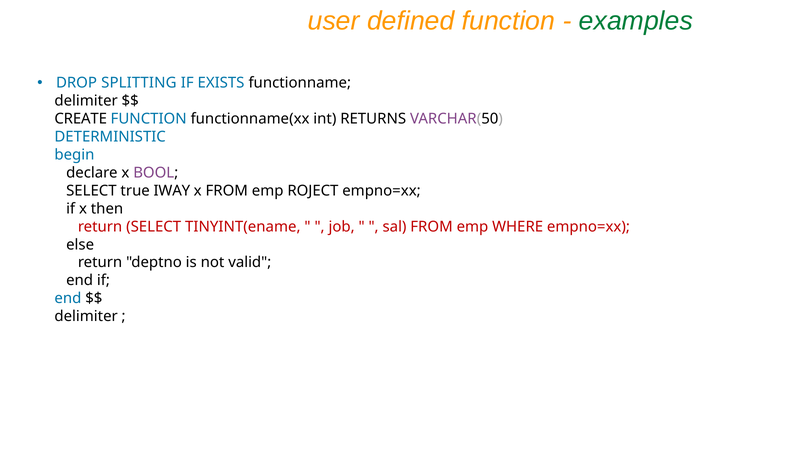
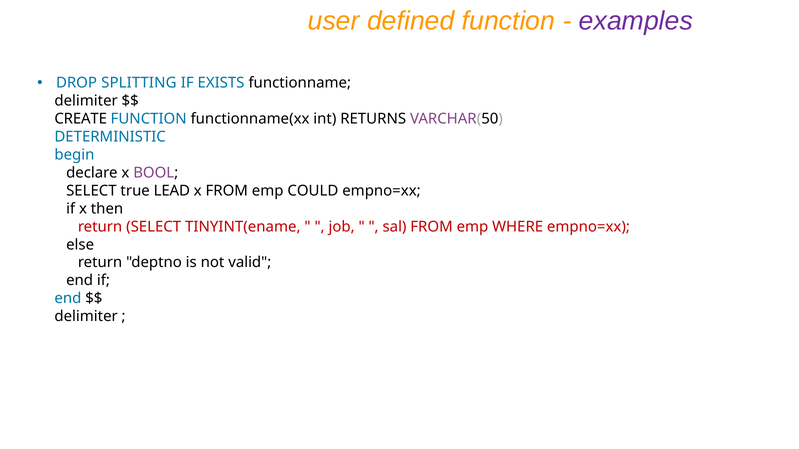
examples colour: green -> purple
IWAY: IWAY -> LEAD
ROJECT: ROJECT -> COULD
